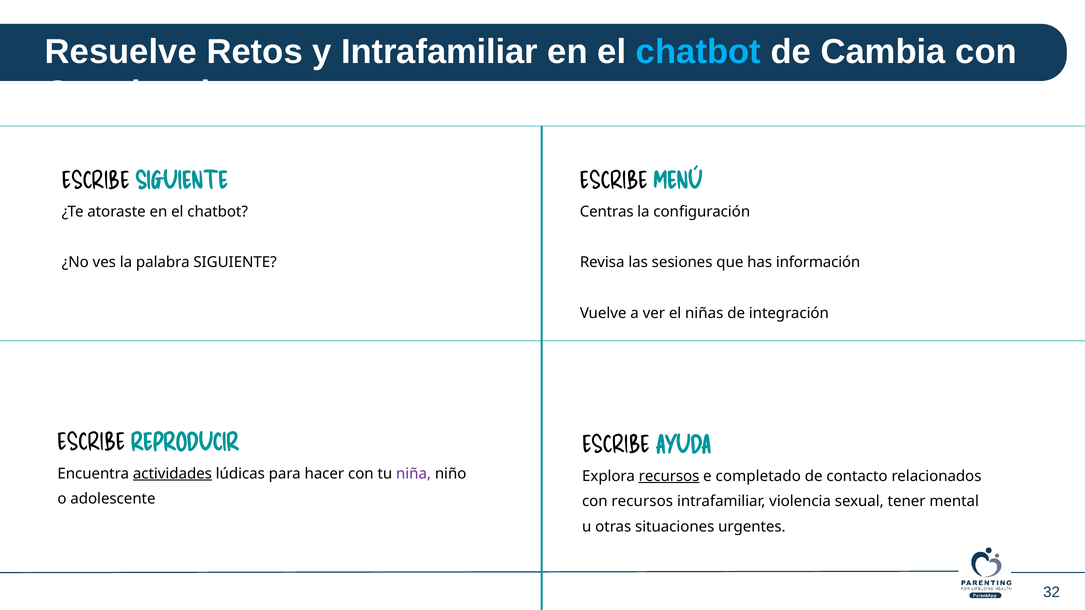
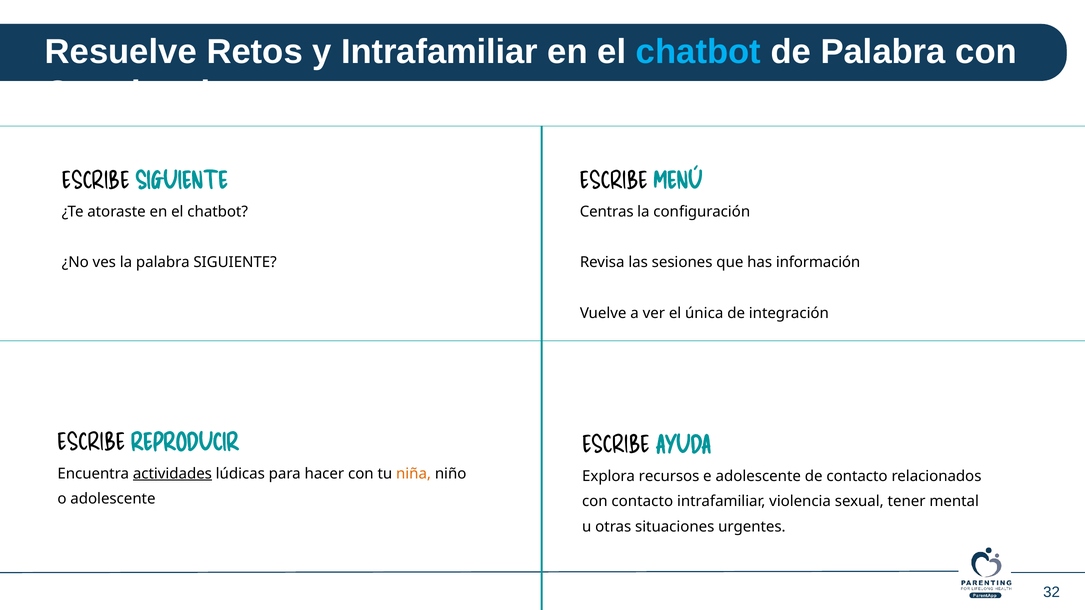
de Cambia: Cambia -> Palabra
niñas: niñas -> única
niña colour: purple -> orange
recursos at (669, 476) underline: present -> none
e completado: completado -> adolescente
con recursos: recursos -> contacto
